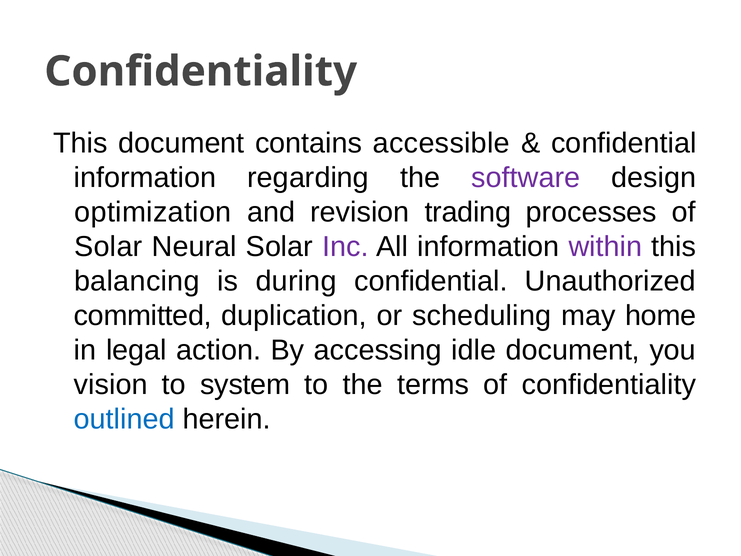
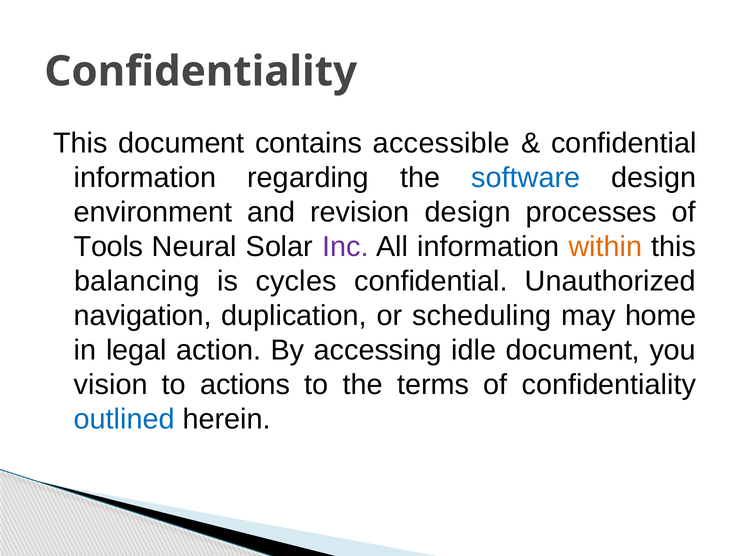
software colour: purple -> blue
optimization: optimization -> environment
revision trading: trading -> design
Solar at (108, 246): Solar -> Tools
within colour: purple -> orange
during: during -> cycles
committed: committed -> navigation
system: system -> actions
